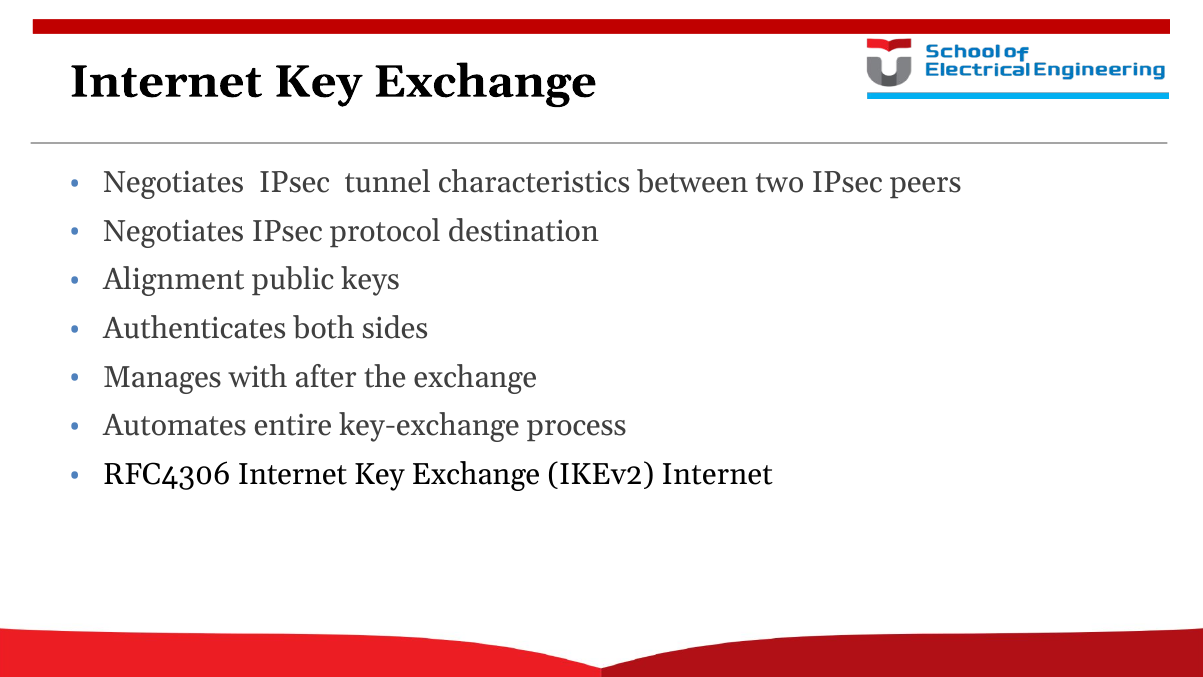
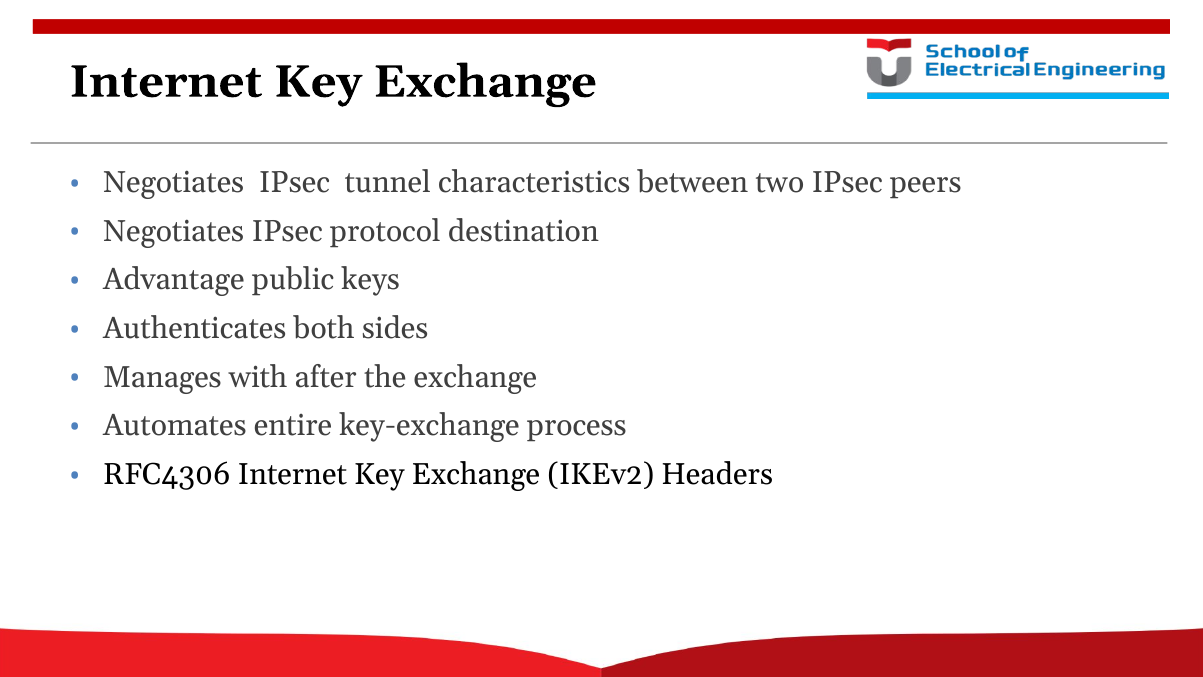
Alignment: Alignment -> Advantage
IKEv2 Internet: Internet -> Headers
